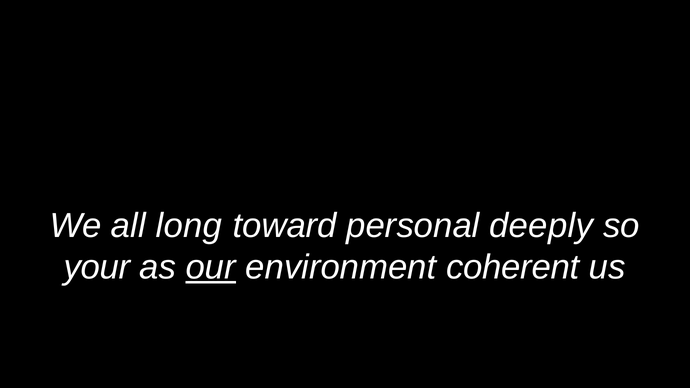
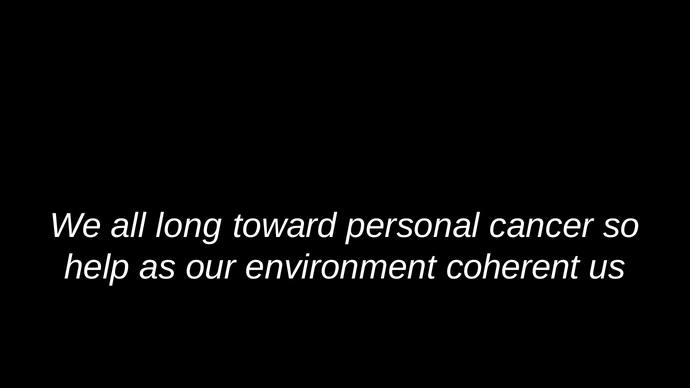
deeply: deeply -> cancer
your: your -> help
our underline: present -> none
